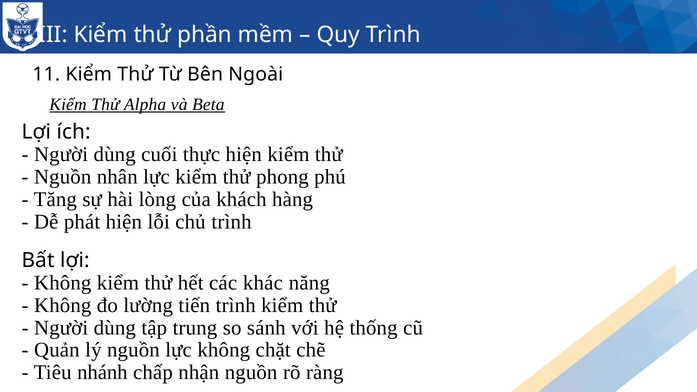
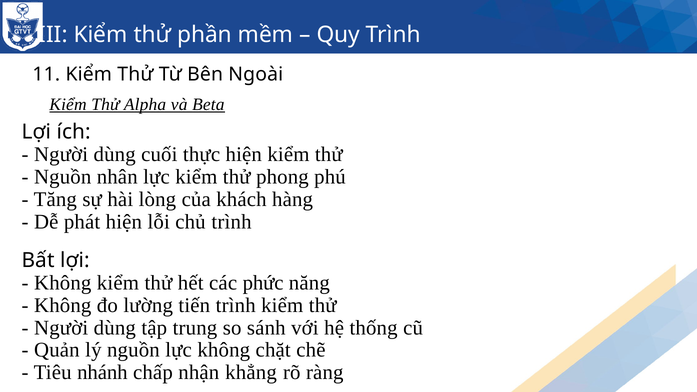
khác: khác -> phức
nhận nguồn: nguồn -> khẳng
